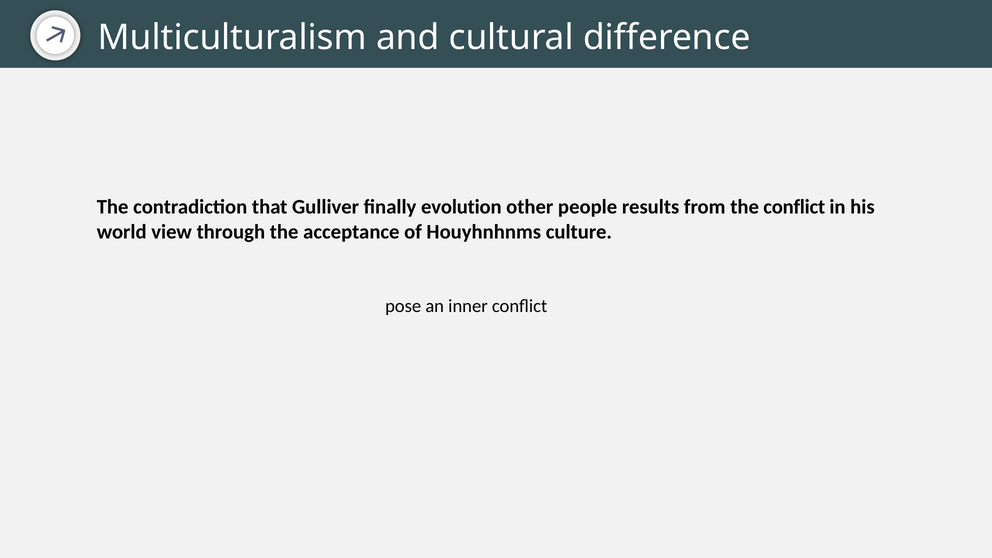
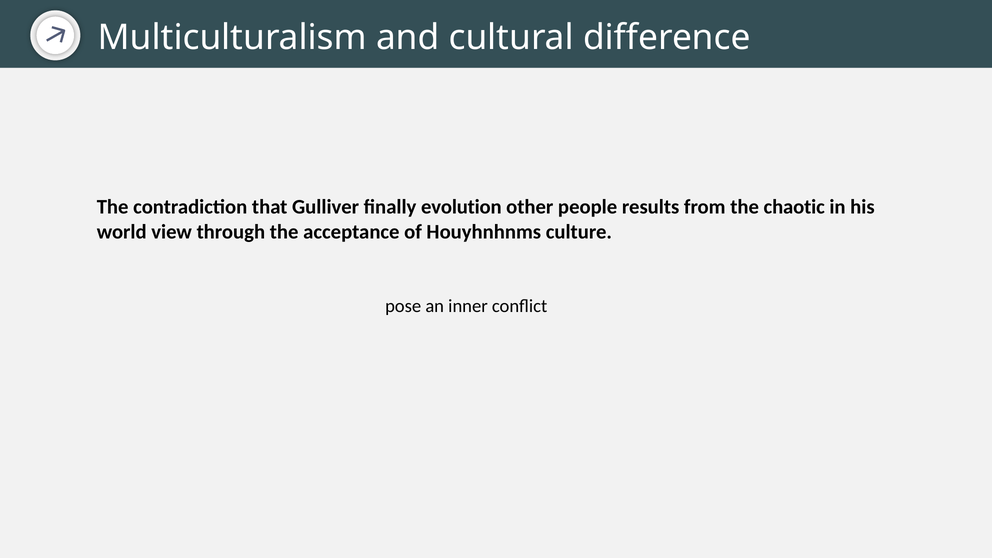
the conflict: conflict -> chaotic
